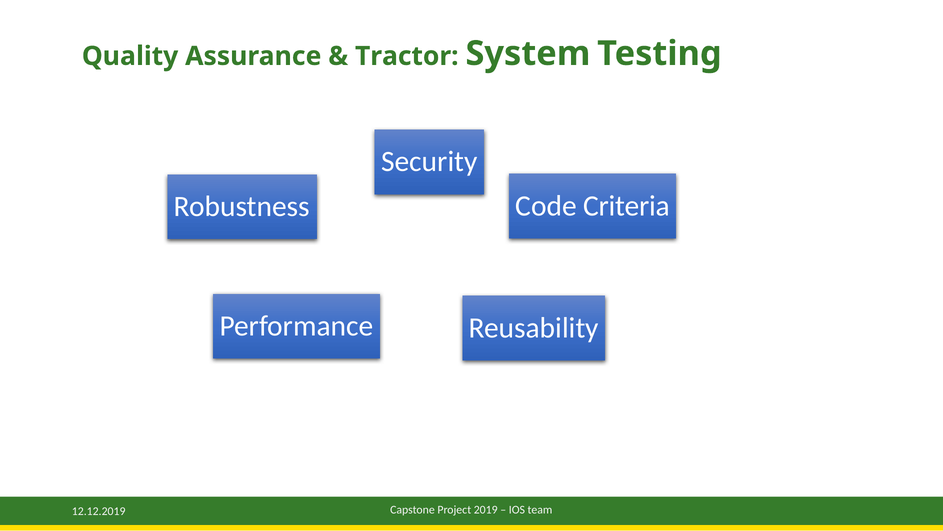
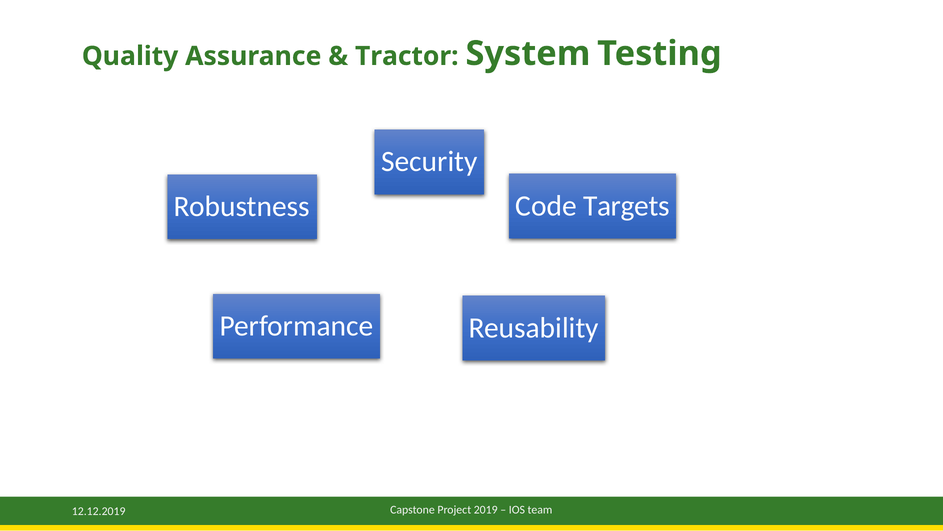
Criteria: Criteria -> Targets
